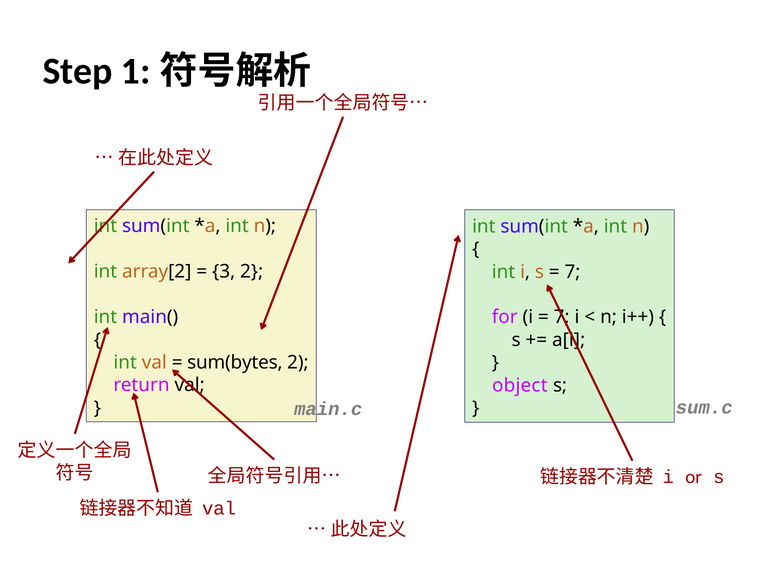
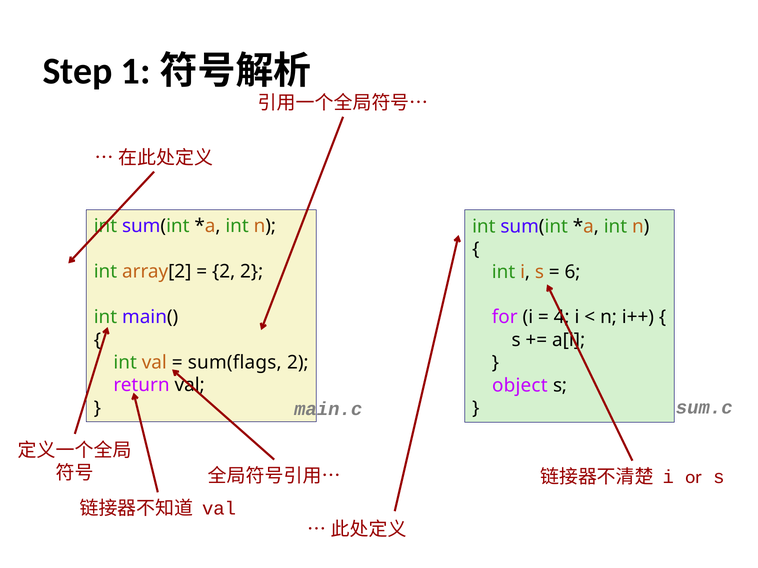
3 at (224, 272): 3 -> 2
7 at (572, 272): 7 -> 6
7 at (562, 317): 7 -> 4
sum(bytes: sum(bytes -> sum(flags
